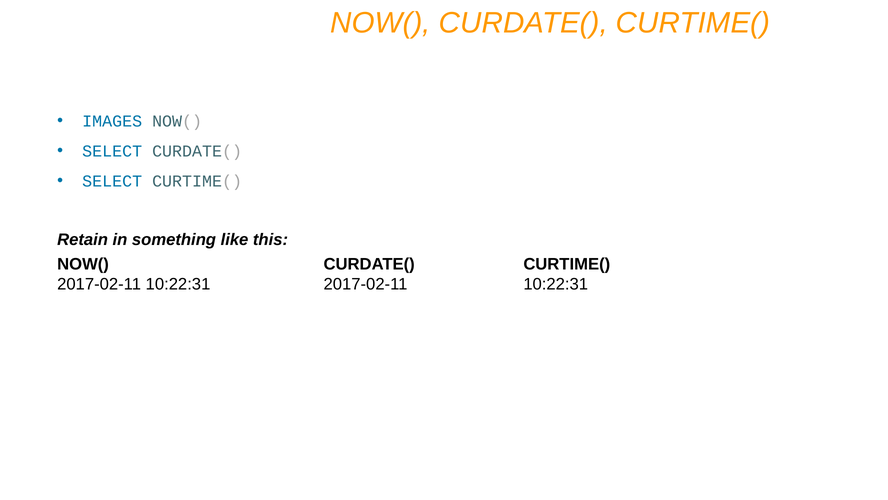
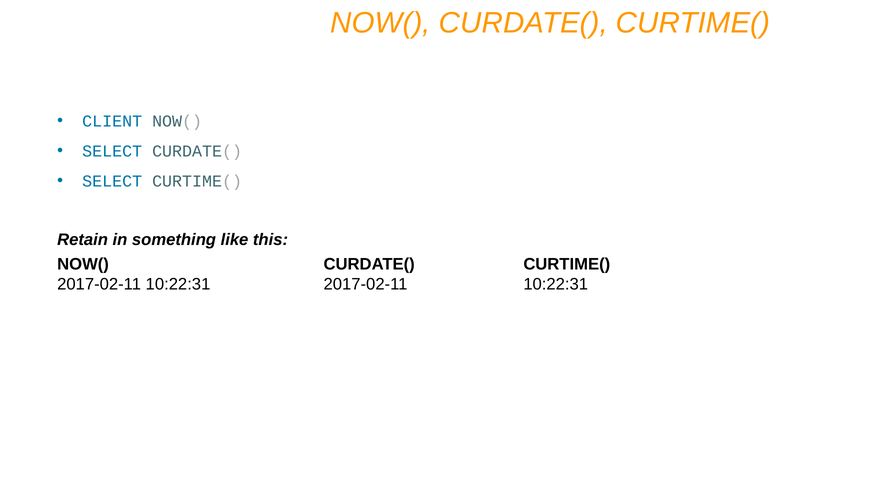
IMAGES: IMAGES -> CLIENT
